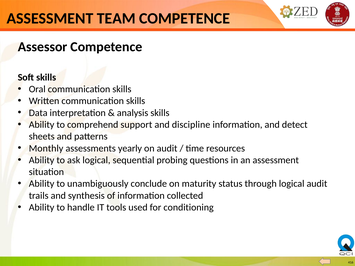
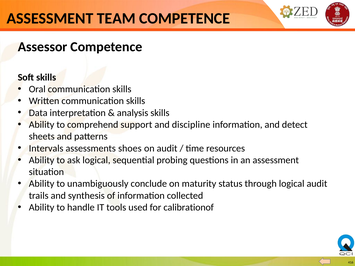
Monthly: Monthly -> Intervals
yearly: yearly -> shoes
conditioning: conditioning -> calibrationof
